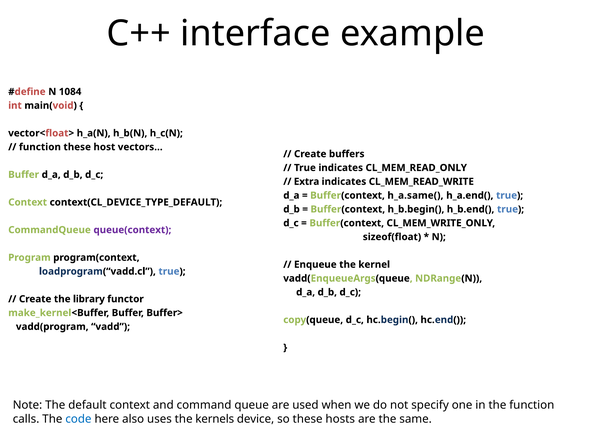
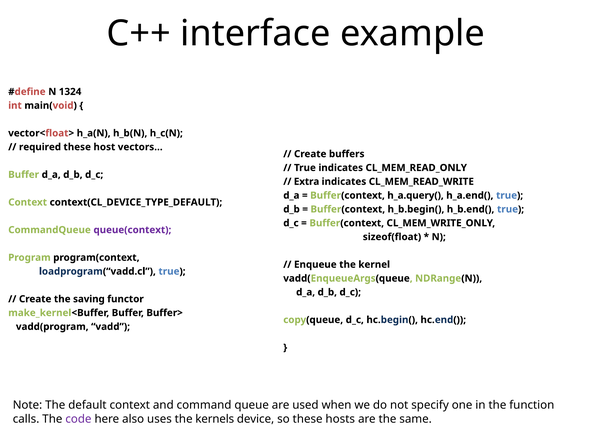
1084: 1084 -> 1324
function at (40, 147): function -> required
h_a.same(: h_a.same( -> h_a.query(
library: library -> saving
code colour: blue -> purple
